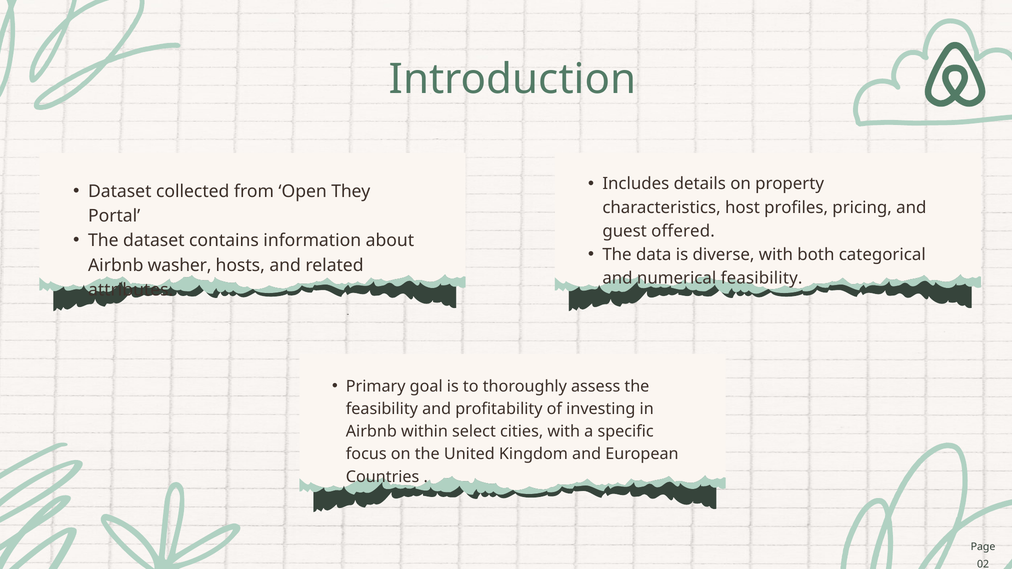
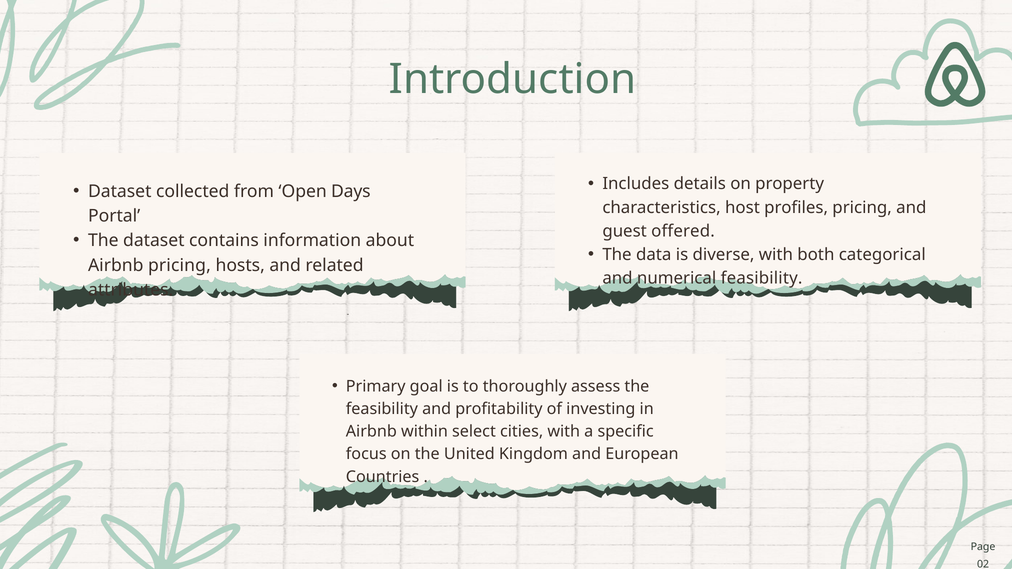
They: They -> Days
Airbnb washer: washer -> pricing
